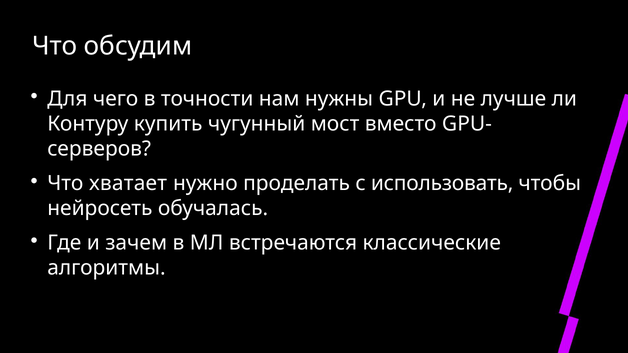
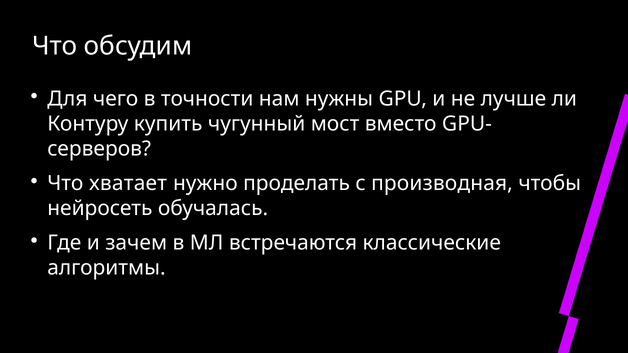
использовать: использовать -> производная
